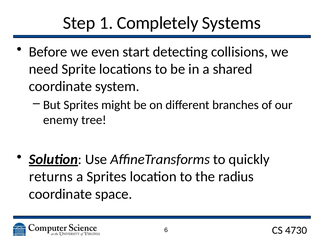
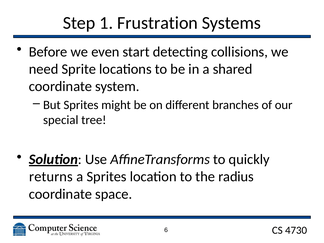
Completely: Completely -> Frustration
enemy: enemy -> special
